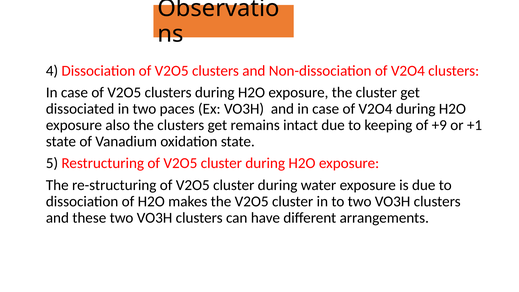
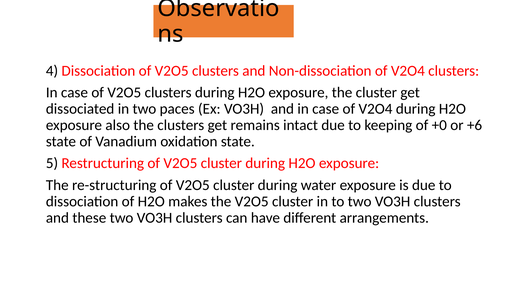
+9: +9 -> +0
+1: +1 -> +6
